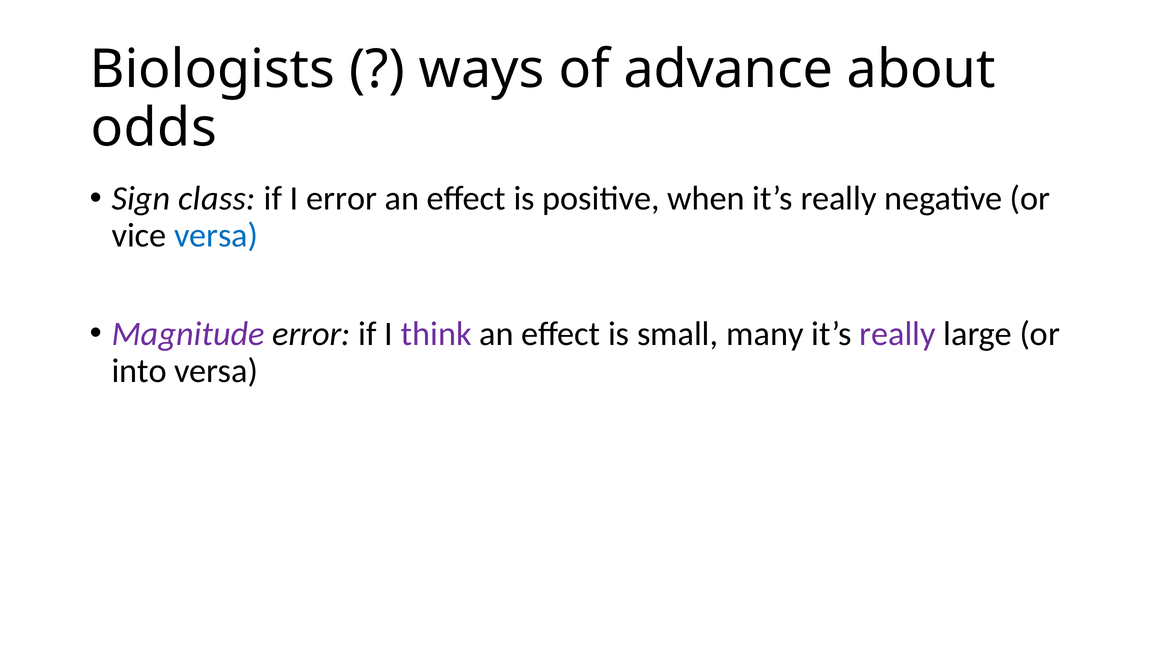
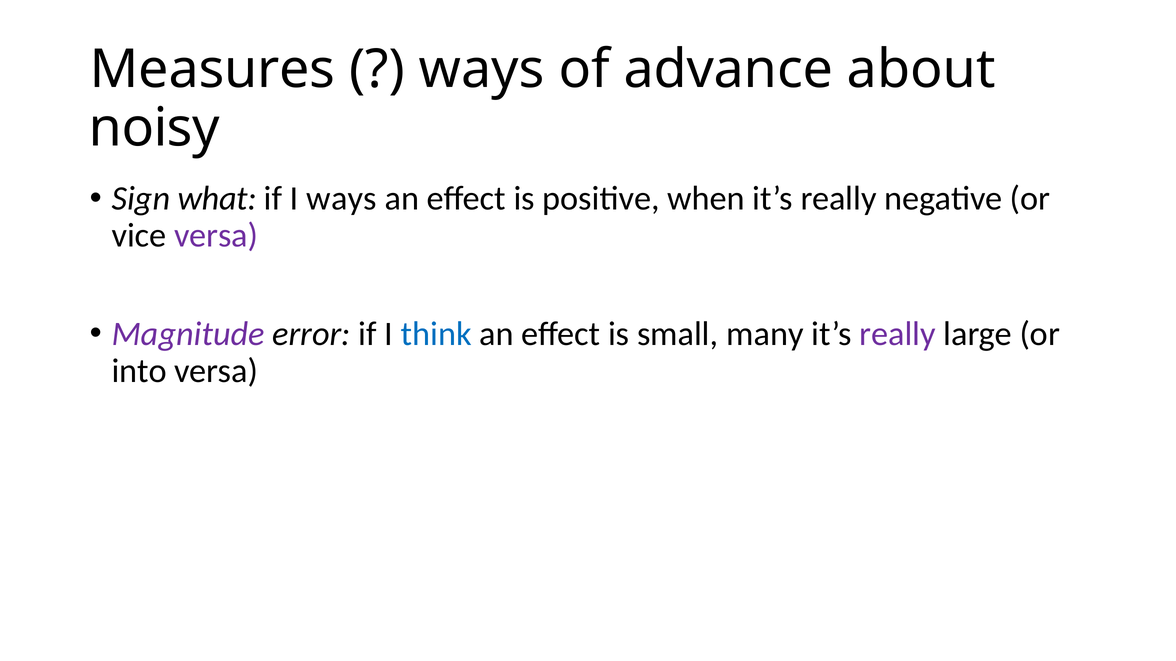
Biologists: Biologists -> Measures
odds: odds -> noisy
class: class -> what
I error: error -> ways
versa at (216, 236) colour: blue -> purple
think colour: purple -> blue
